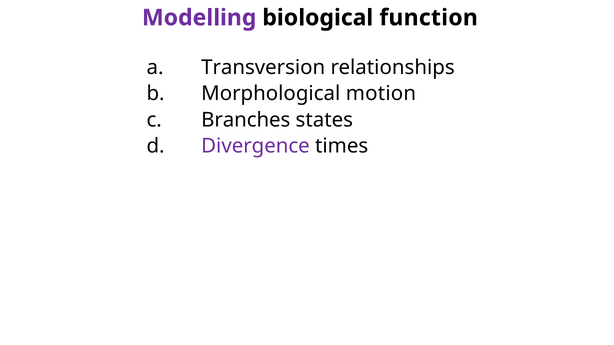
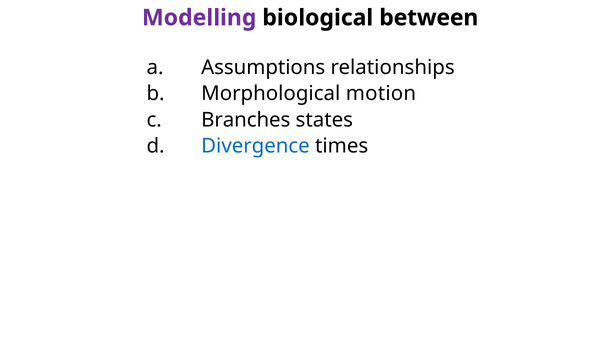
function: function -> between
Transversion: Transversion -> Assumptions
Divergence colour: purple -> blue
